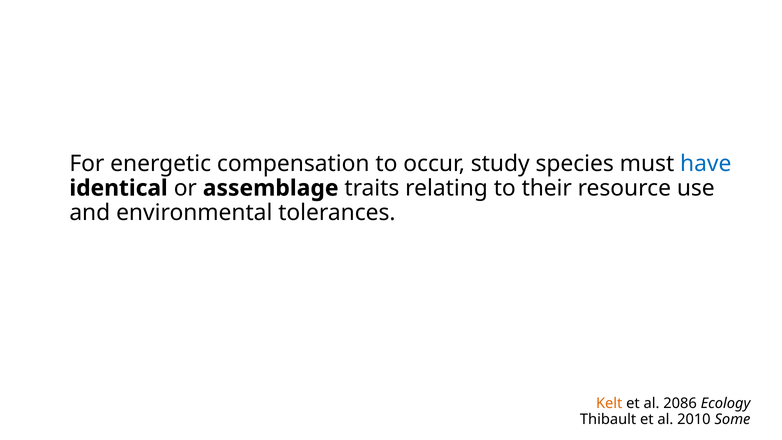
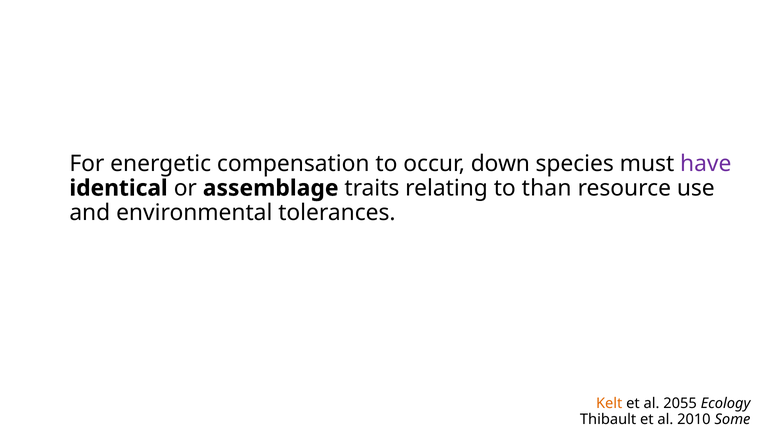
study: study -> down
have colour: blue -> purple
their: their -> than
2086: 2086 -> 2055
